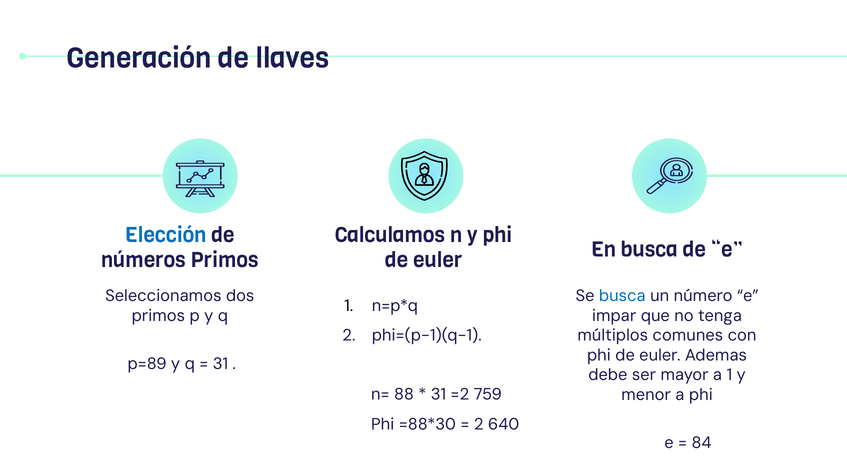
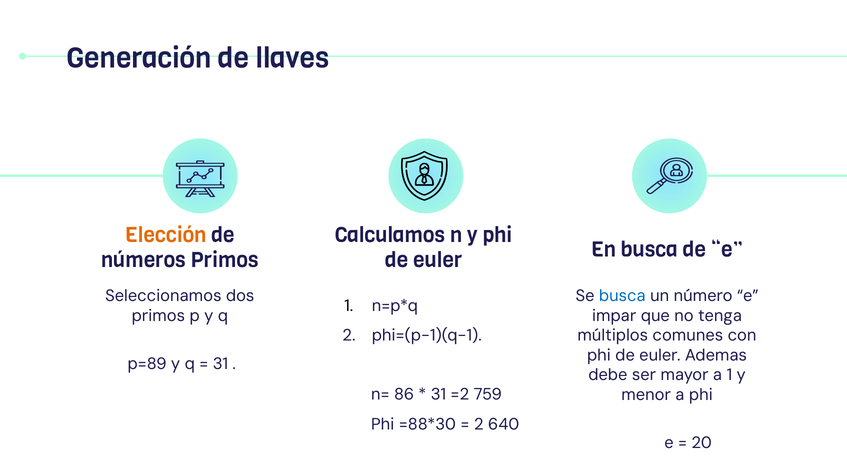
Elección colour: blue -> orange
88: 88 -> 86
84: 84 -> 20
